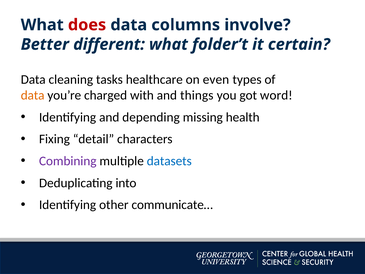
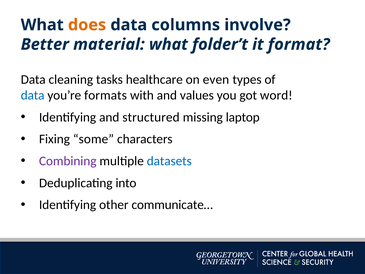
does colour: red -> orange
different: different -> material
certain: certain -> format
data at (33, 95) colour: orange -> blue
charged: charged -> formats
things: things -> values
depending: depending -> structured
health: health -> laptop
detail: detail -> some
